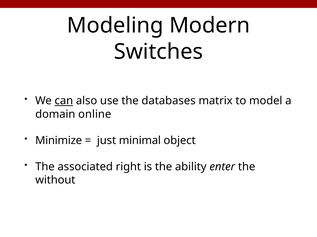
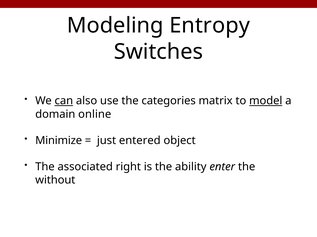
Modern: Modern -> Entropy
databases: databases -> categories
model underline: none -> present
minimal: minimal -> entered
